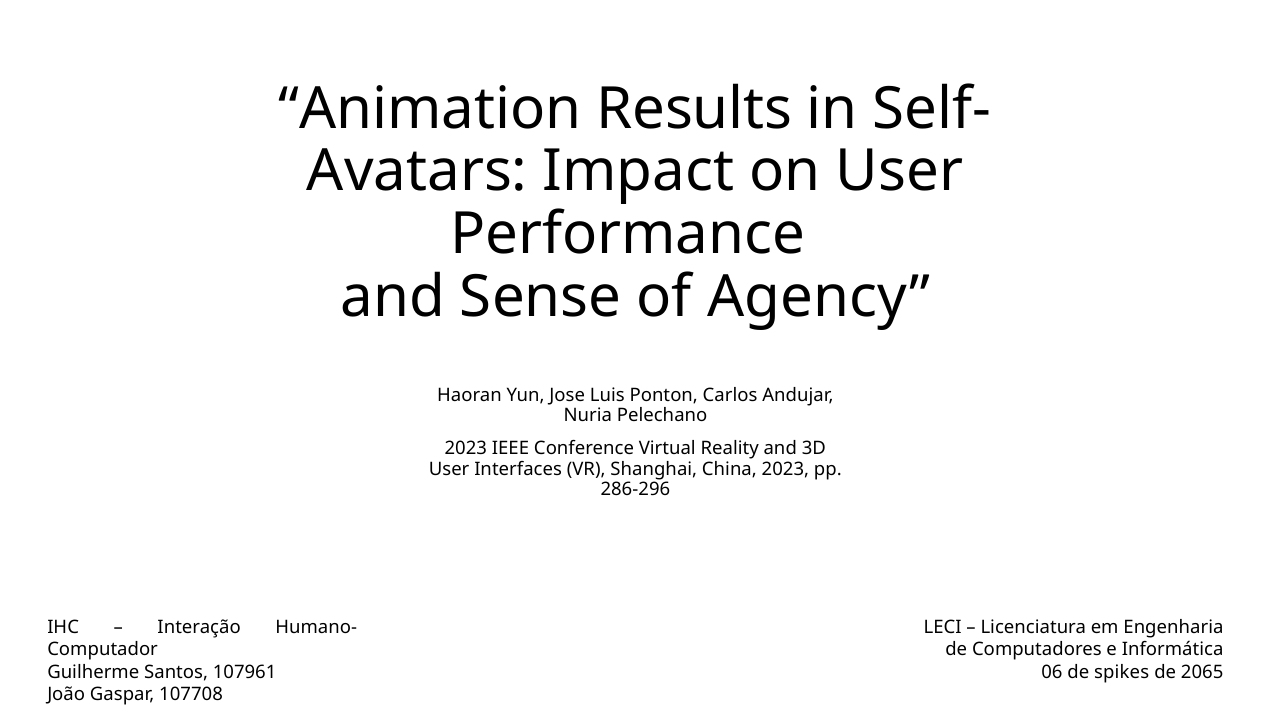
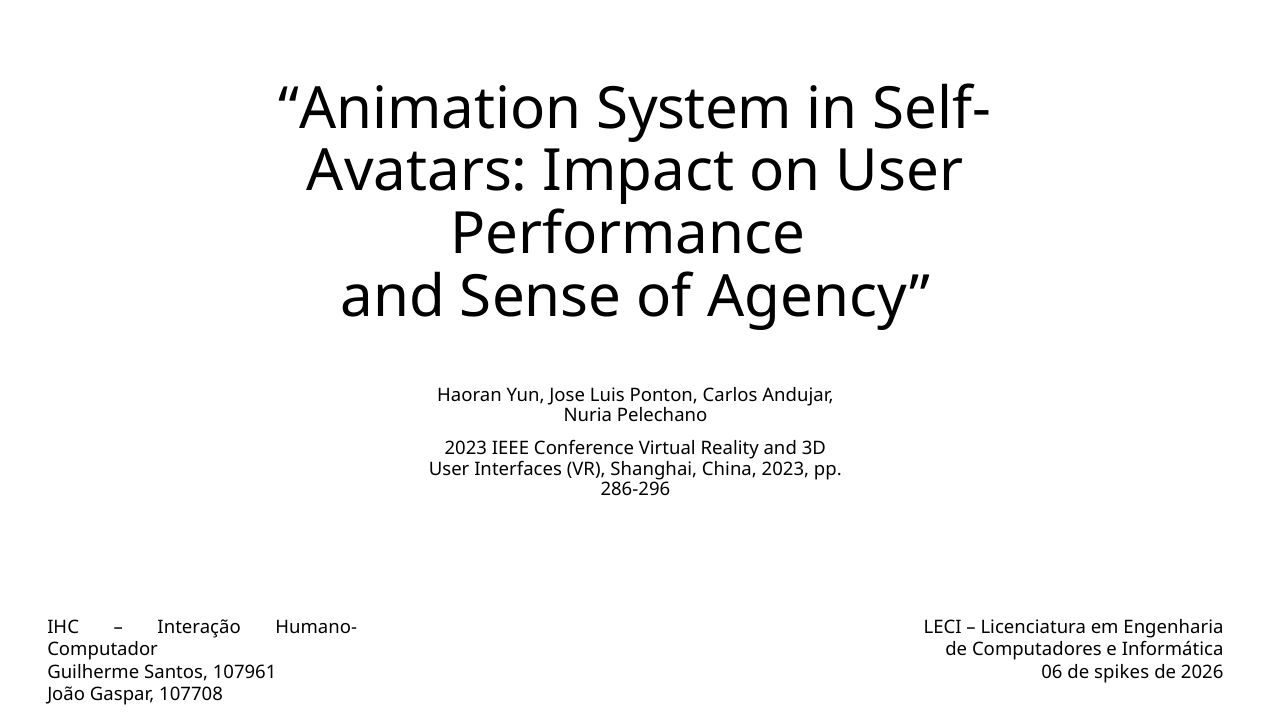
Results: Results -> System
2065: 2065 -> 2026
